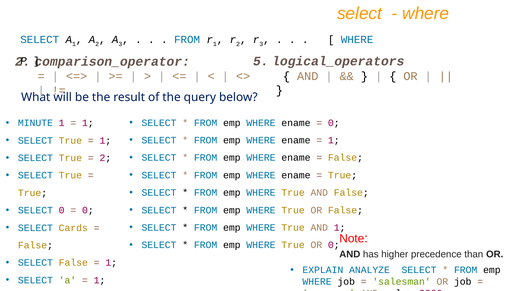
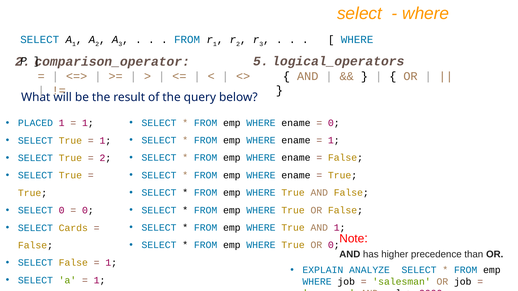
MINUTE: MINUTE -> PLACED
